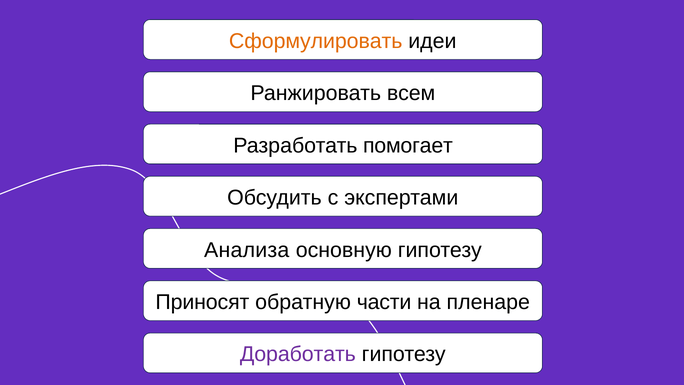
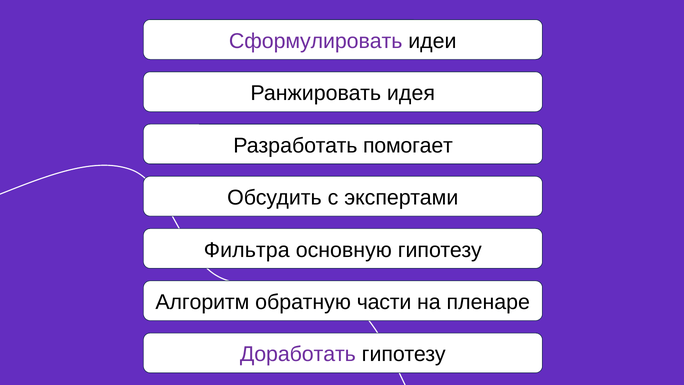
Сформулировать colour: orange -> purple
всем: всем -> идея
Анализа: Анализа -> Фильтра
Приносят: Приносят -> Алгоритм
